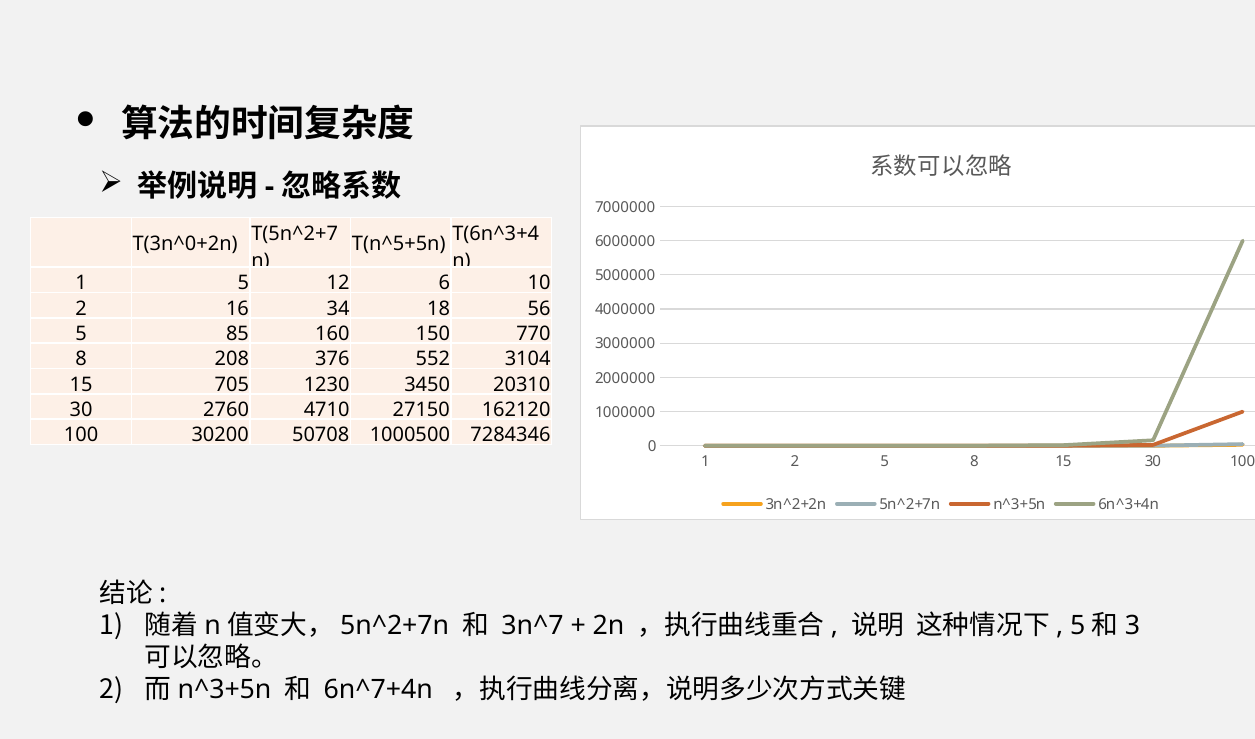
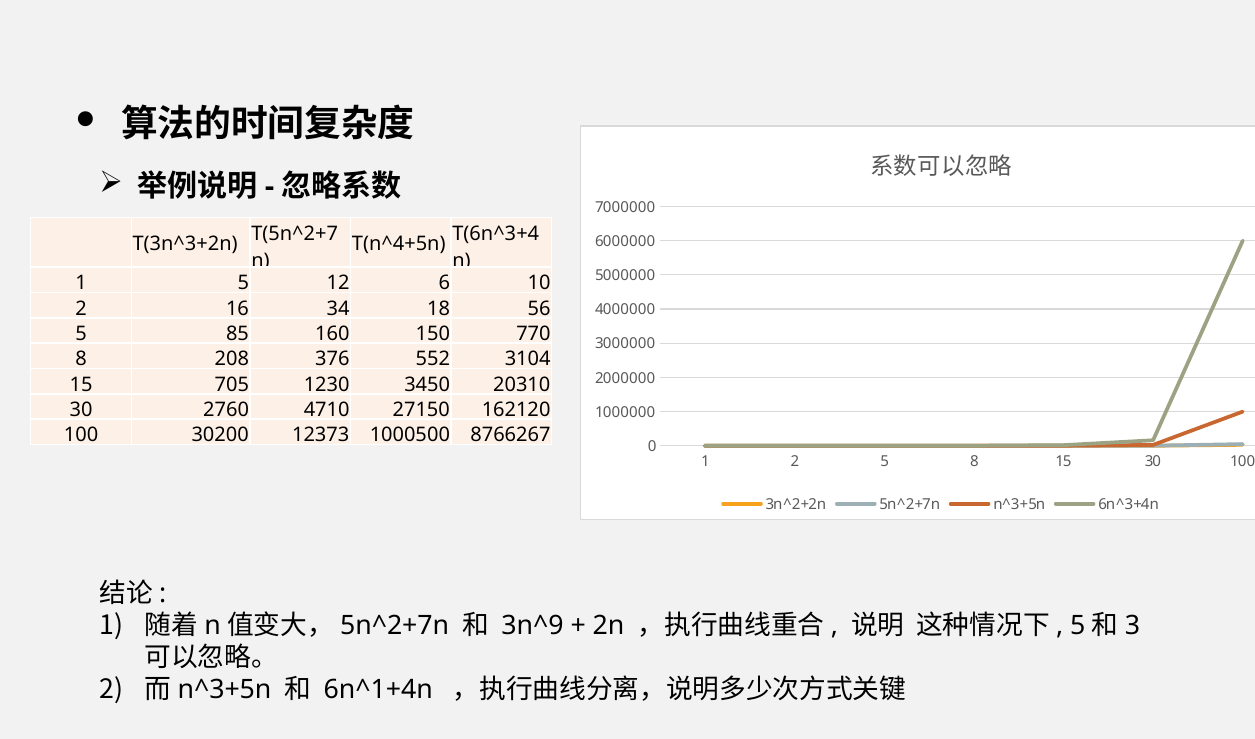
T(3n^0+2n: T(3n^0+2n -> T(3n^3+2n
T(n^5+5n: T(n^5+5n -> T(n^4+5n
50708: 50708 -> 12373
7284346: 7284346 -> 8766267
3n^7: 3n^7 -> 3n^9
6n^7+4n: 6n^7+4n -> 6n^1+4n
